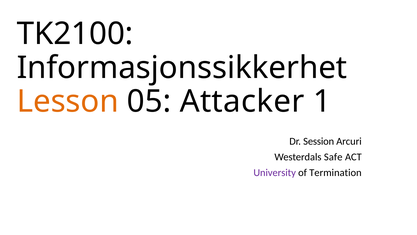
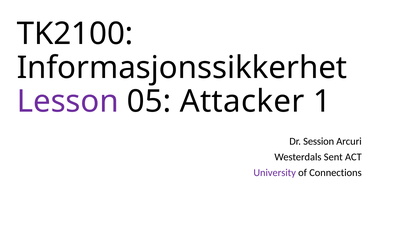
Lesson colour: orange -> purple
Safe: Safe -> Sent
Termination: Termination -> Connections
